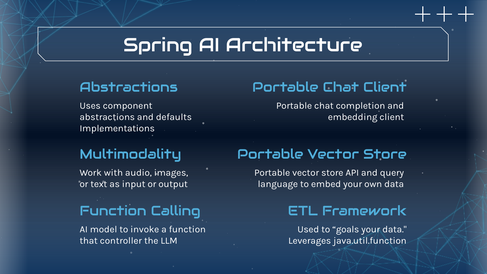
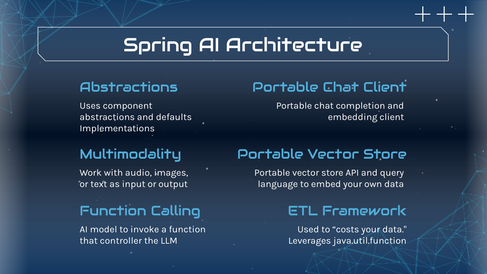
goals: goals -> costs
